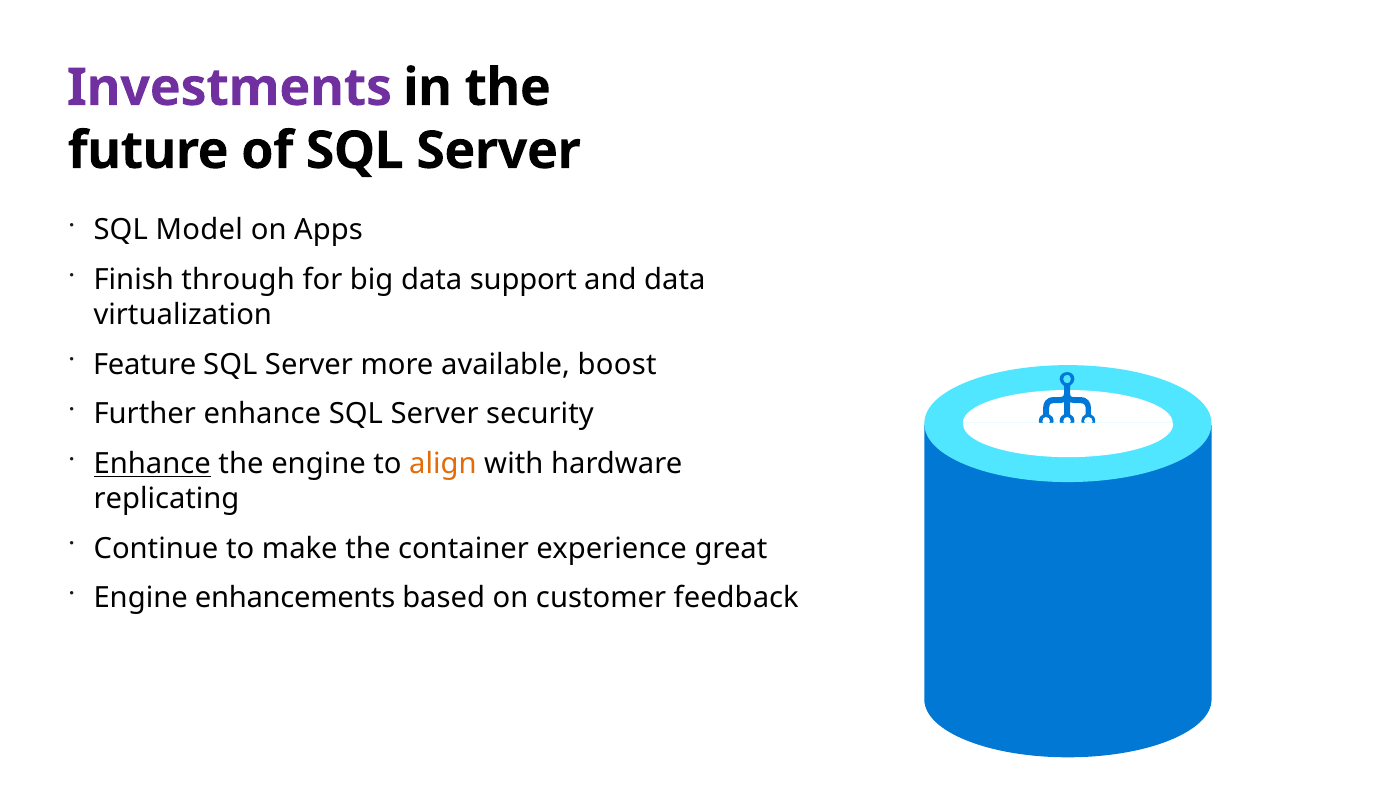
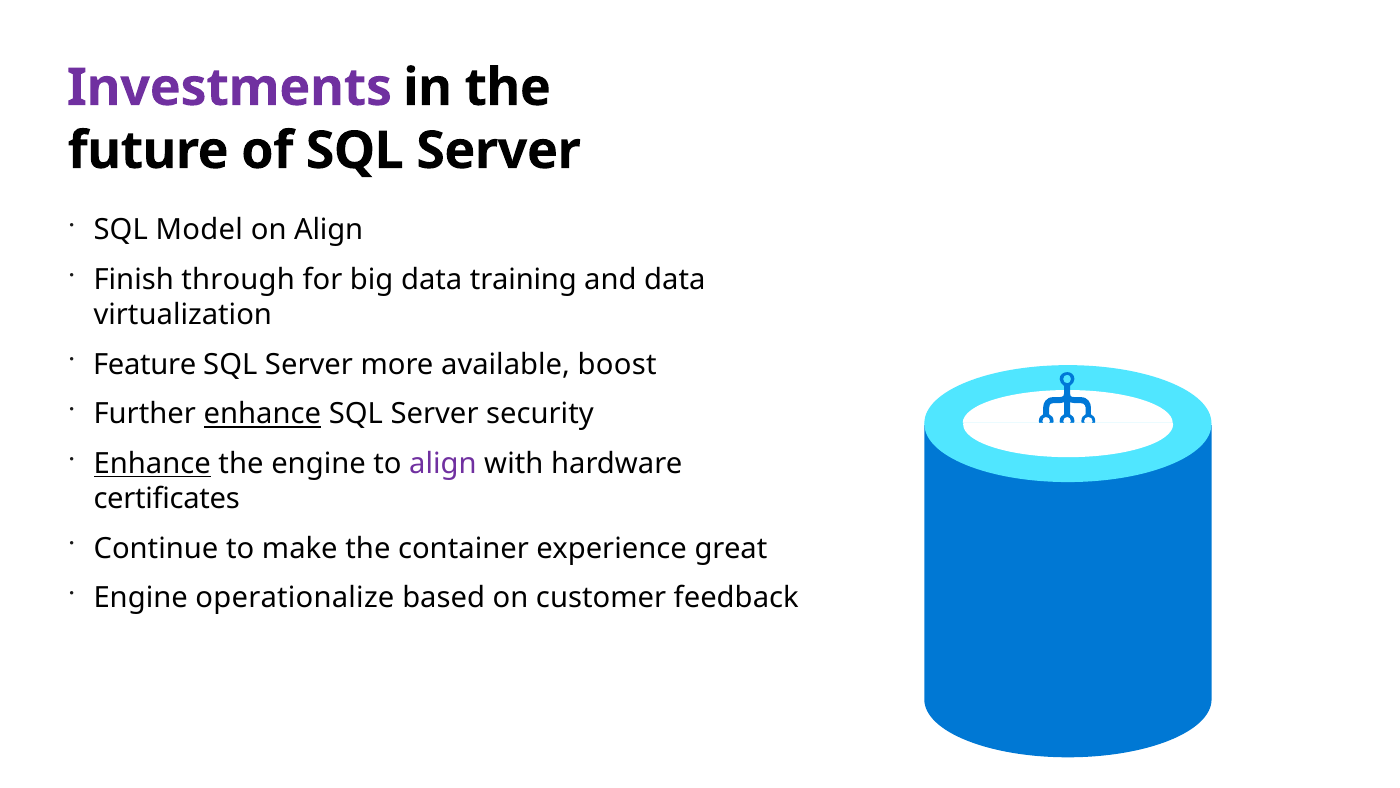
on Apps: Apps -> Align
support: support -> training
enhance at (262, 414) underline: none -> present
align at (443, 464) colour: orange -> purple
replicating: replicating -> certificates
enhancements: enhancements -> operationalize
